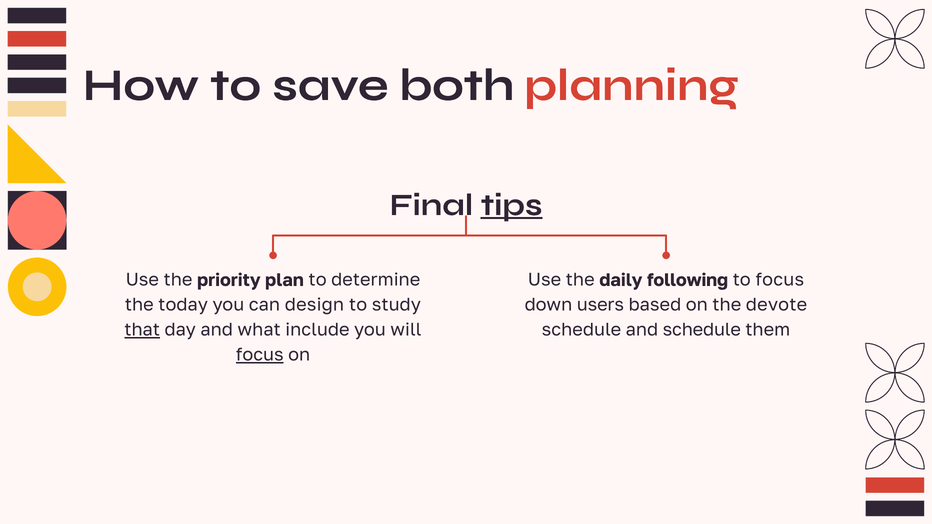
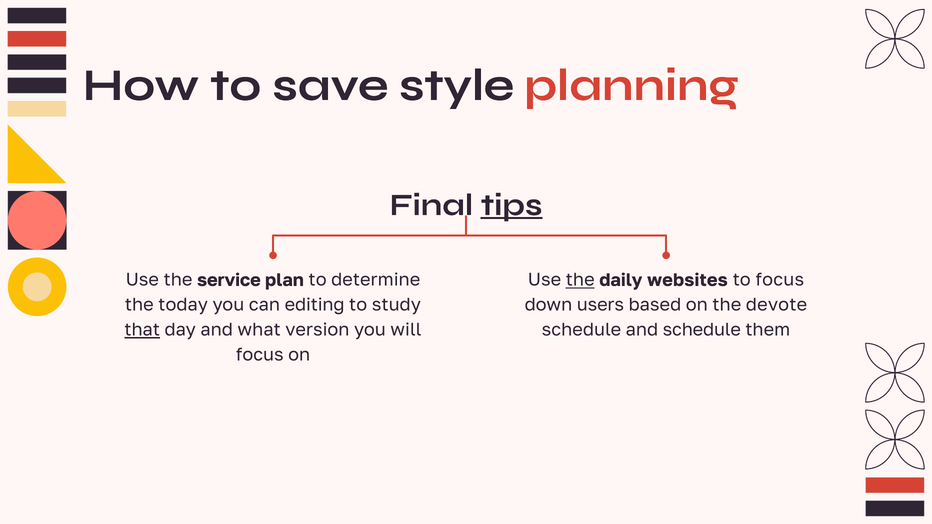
both: both -> style
priority: priority -> service
the at (580, 280) underline: none -> present
following: following -> websites
design: design -> editing
include: include -> version
focus at (260, 355) underline: present -> none
